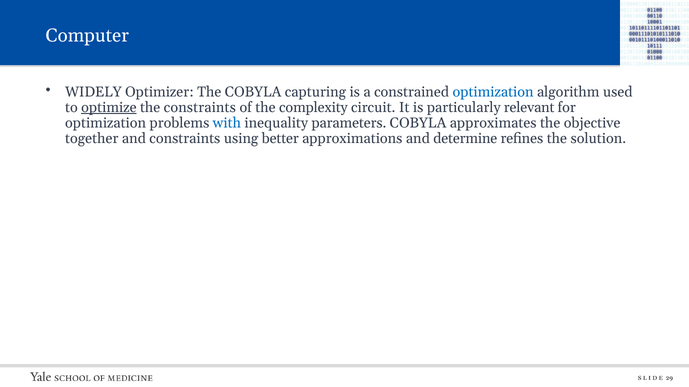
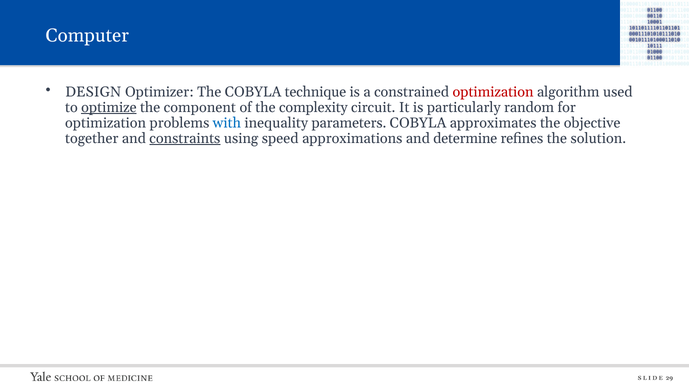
WIDELY: WIDELY -> DESIGN
capturing: capturing -> technique
optimization at (493, 92) colour: blue -> red
the constraints: constraints -> component
relevant: relevant -> random
constraints at (185, 139) underline: none -> present
better: better -> speed
